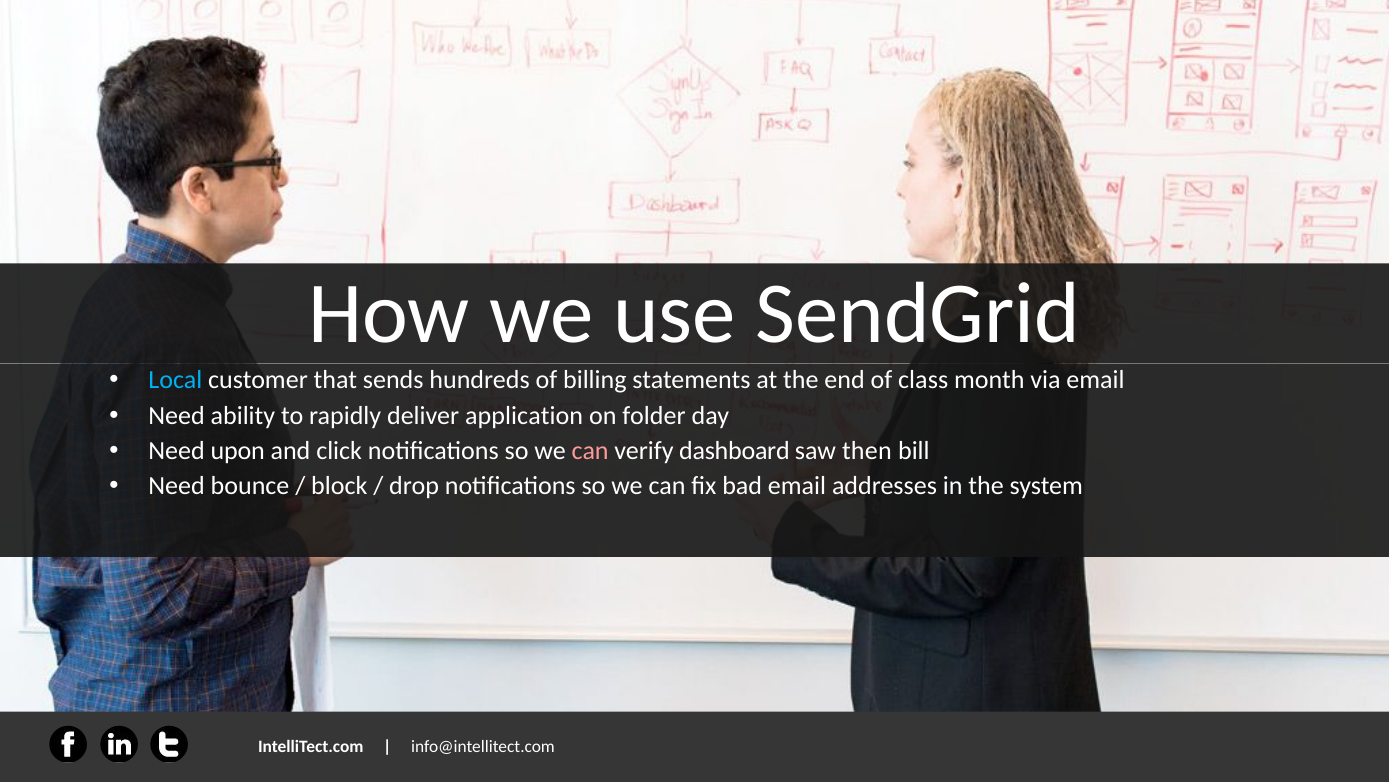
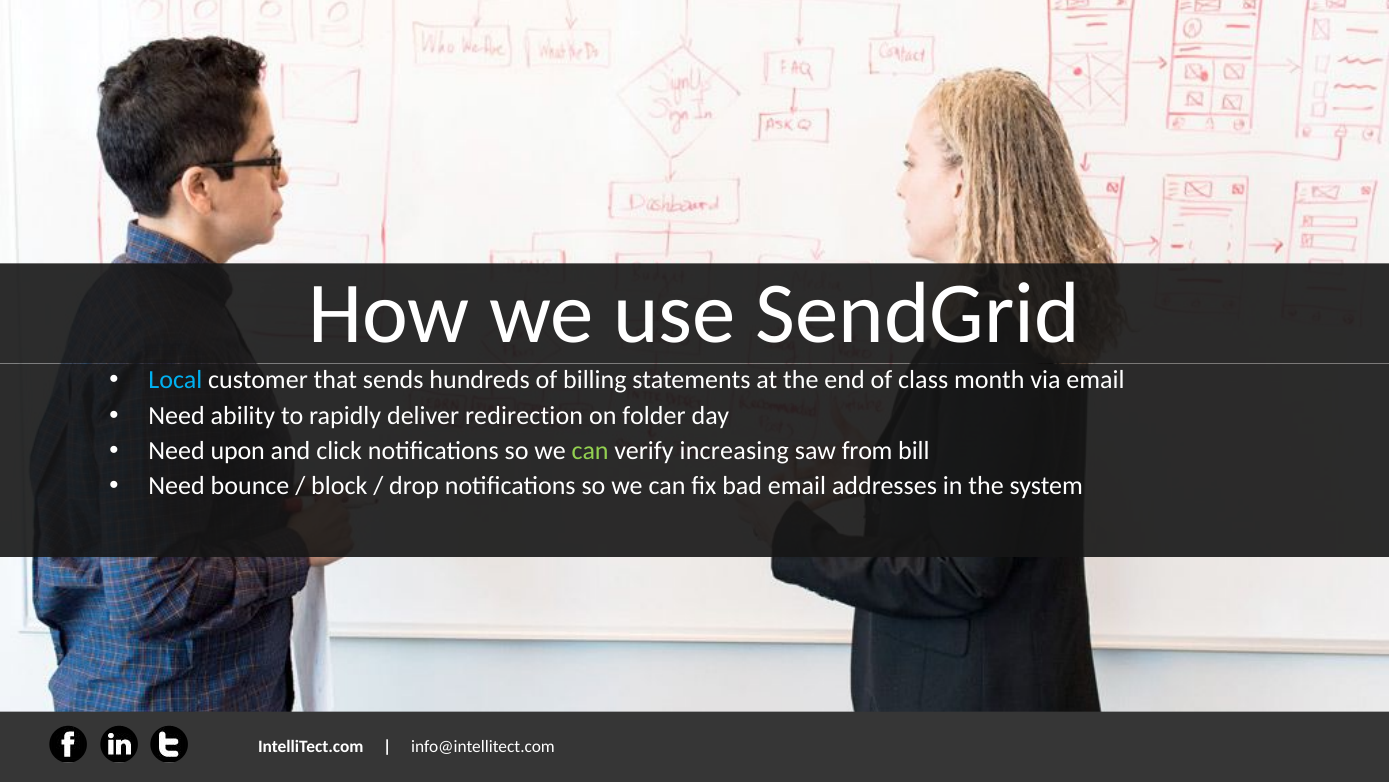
application: application -> redirection
can at (590, 451) colour: pink -> light green
dashboard: dashboard -> increasing
then: then -> from
